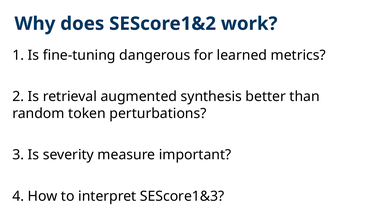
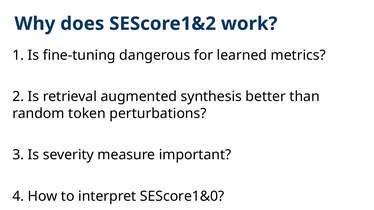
SEScore1&3: SEScore1&3 -> SEScore1&0
